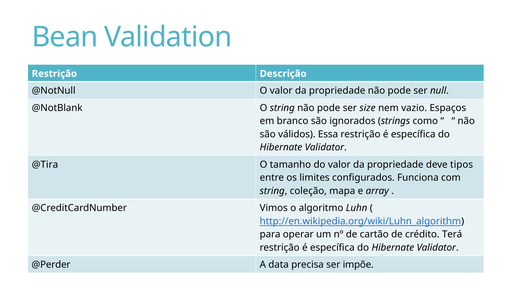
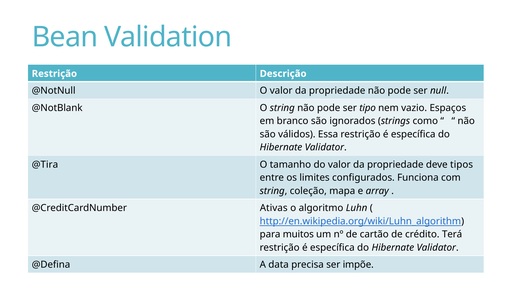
size: size -> tipo
Vimos: Vimos -> Ativas
operar: operar -> muitos
@Perder: @Perder -> @Defina
